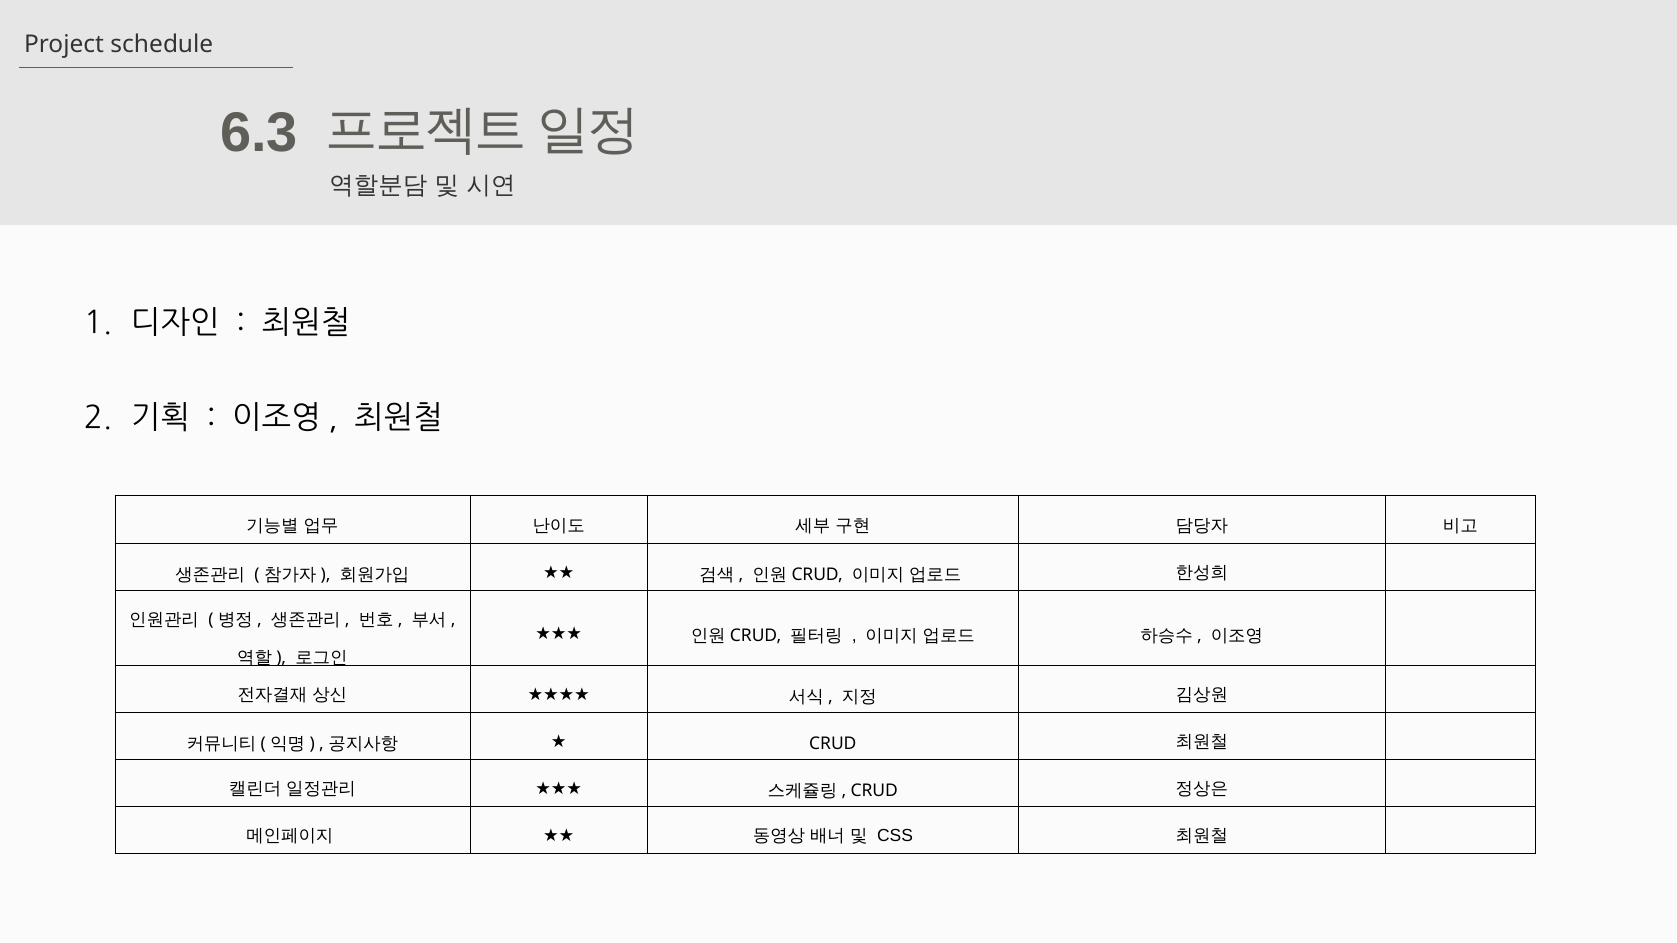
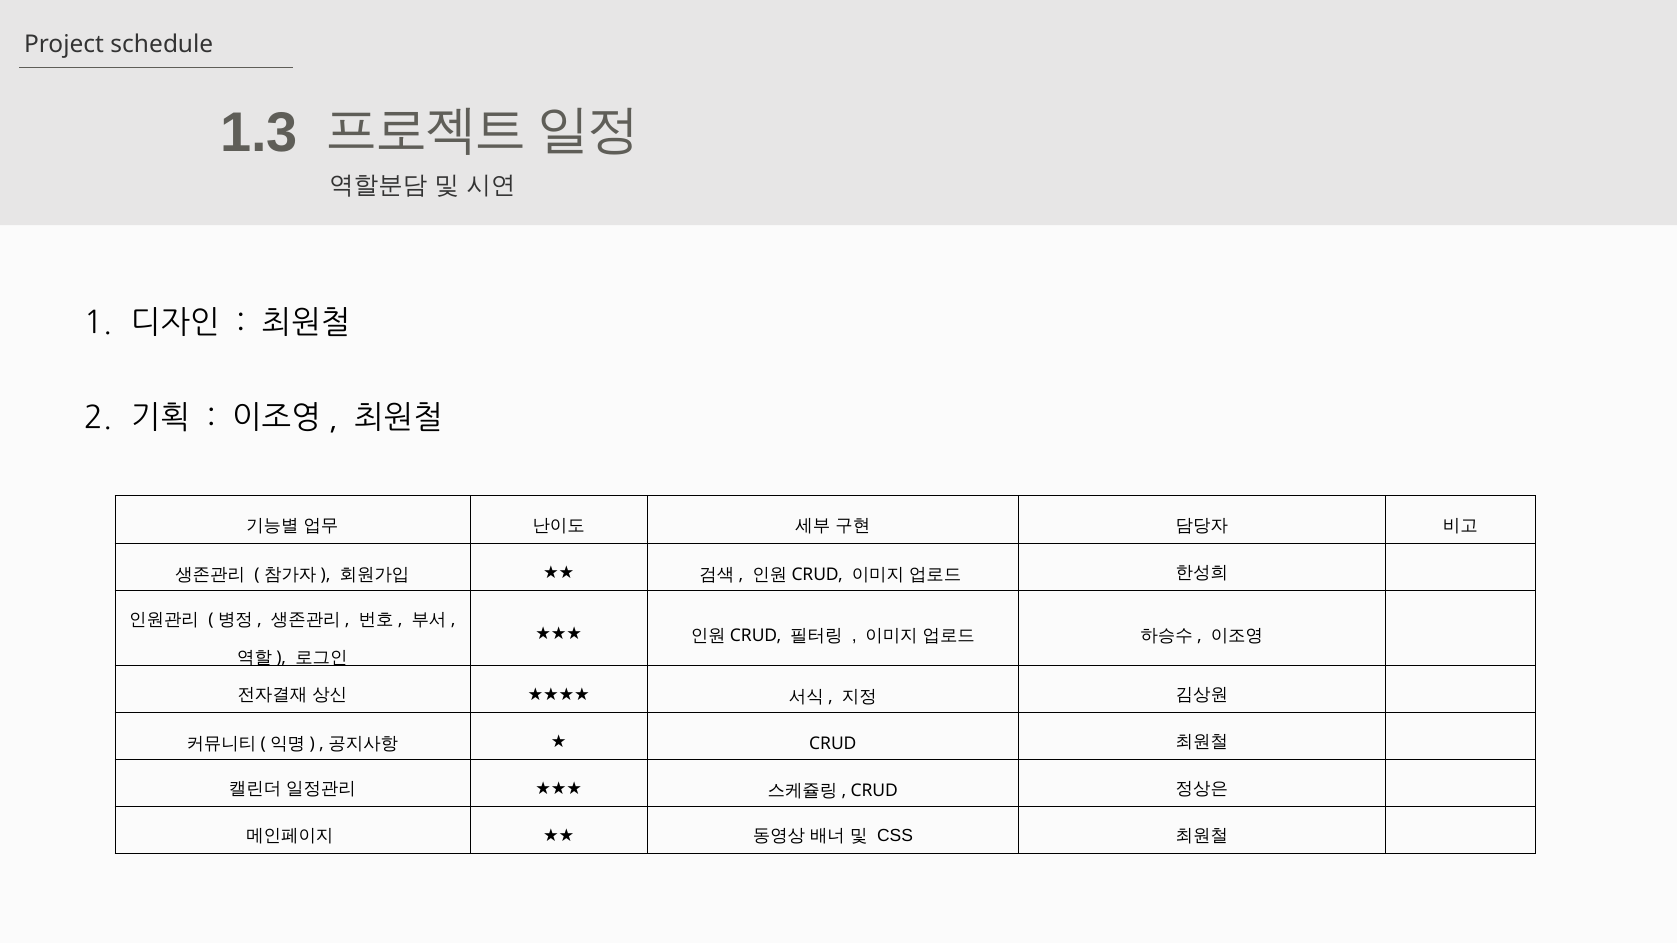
6.3: 6.3 -> 1.3
